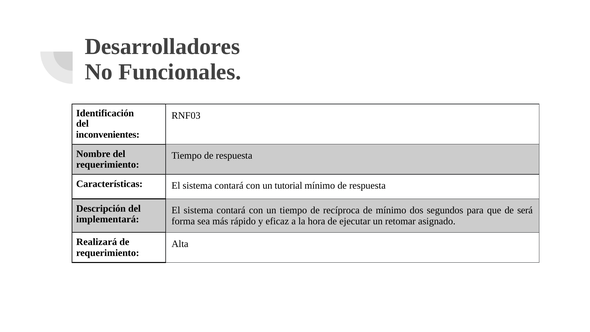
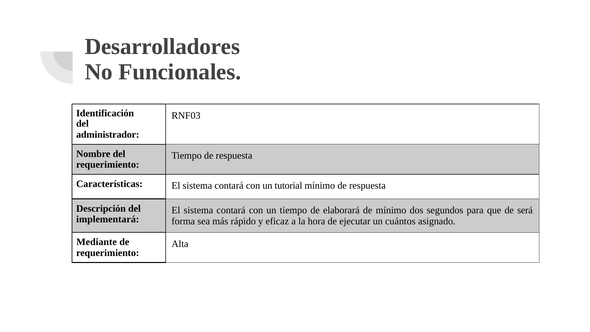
inconvenientes: inconvenientes -> administrador
recíproca: recíproca -> elaborará
retomar: retomar -> cuántos
Realizará: Realizará -> Mediante
